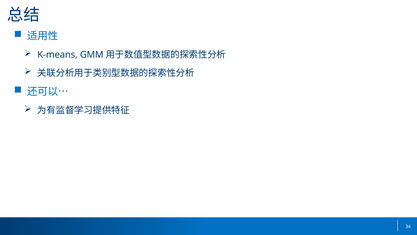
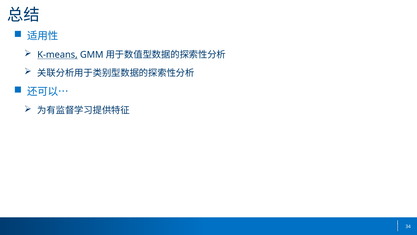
K-means underline: none -> present
